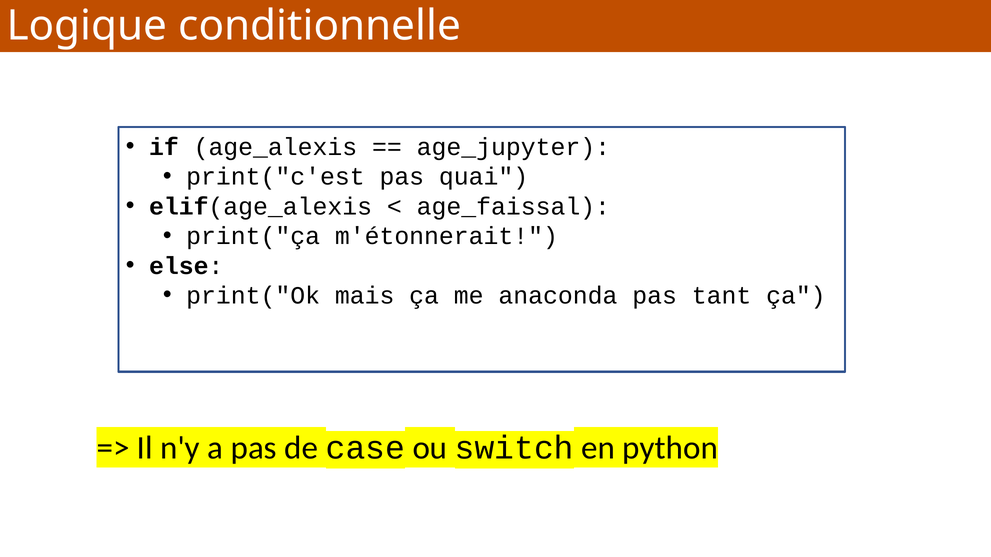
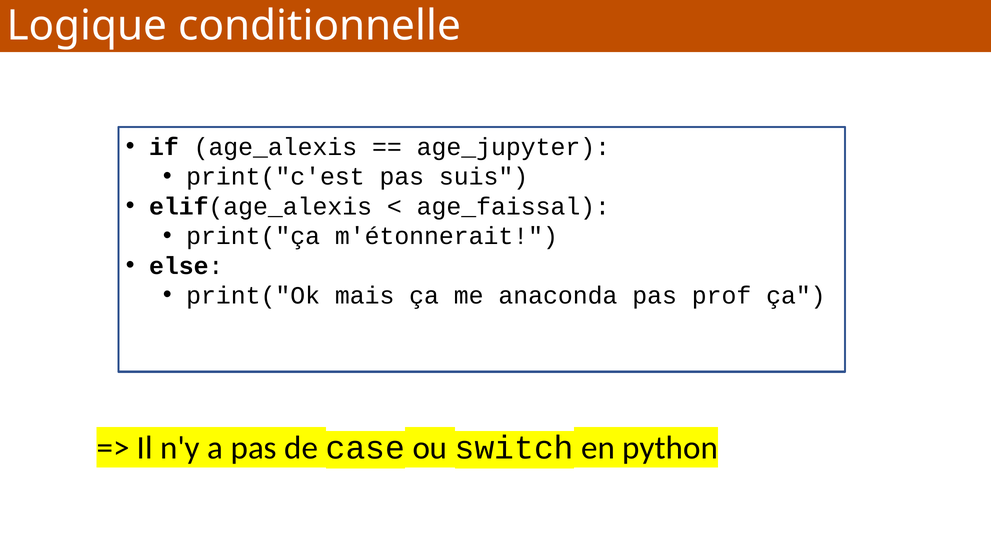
quai: quai -> suis
tant: tant -> prof
